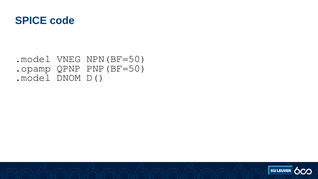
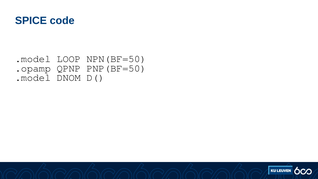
VNEG: VNEG -> LOOP
